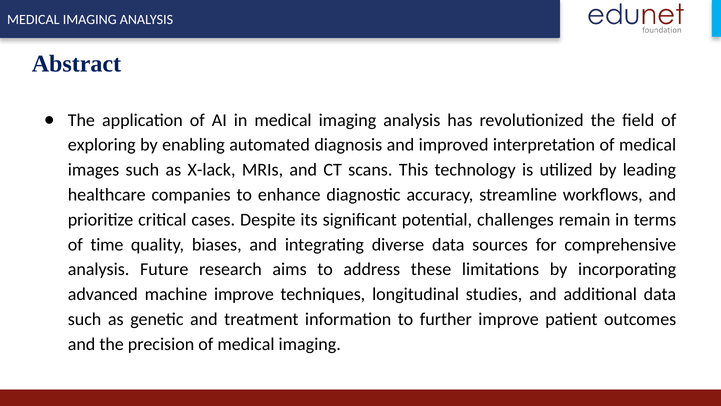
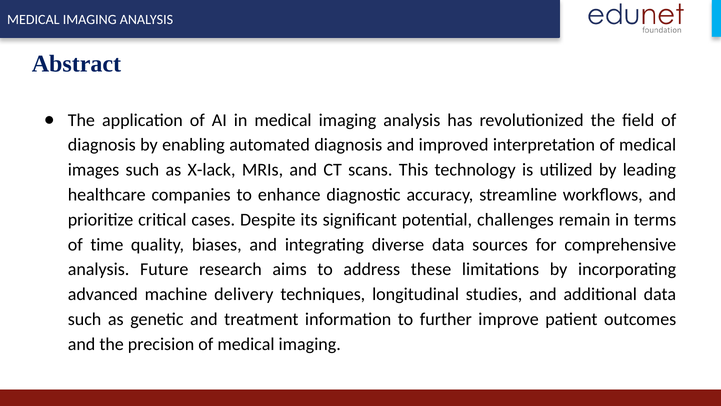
exploring at (102, 145): exploring -> diagnosis
machine improve: improve -> delivery
